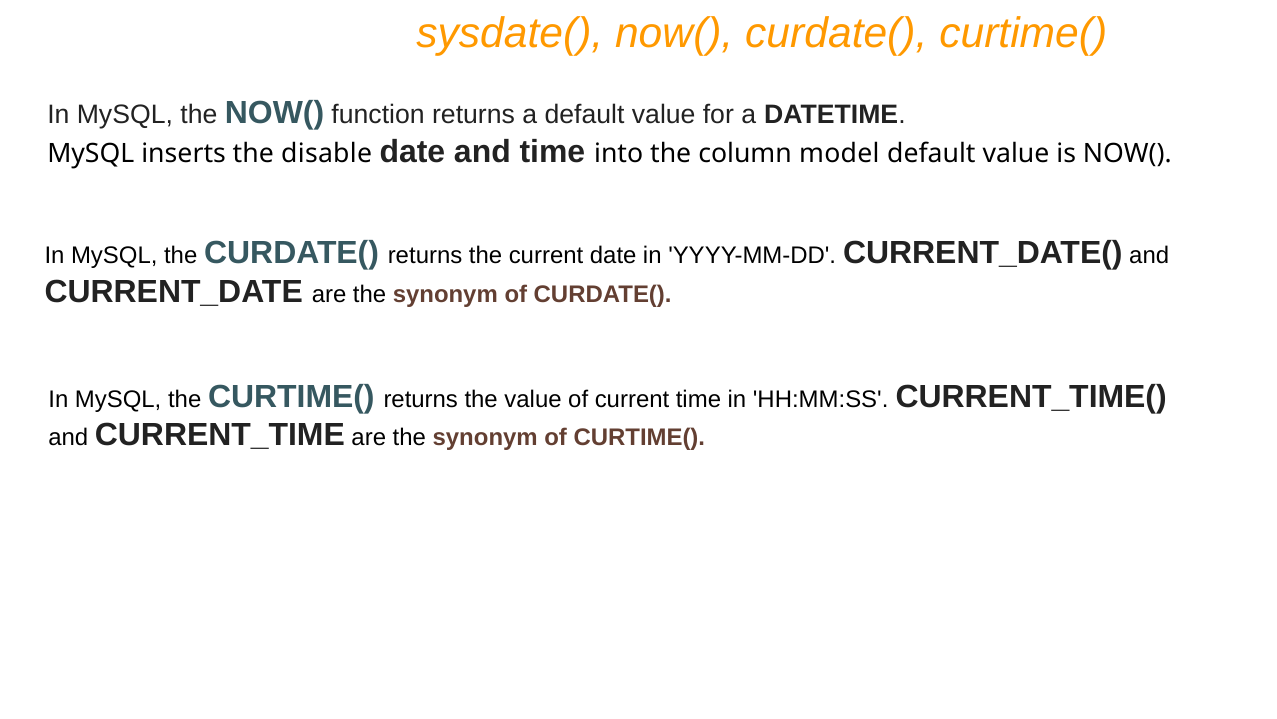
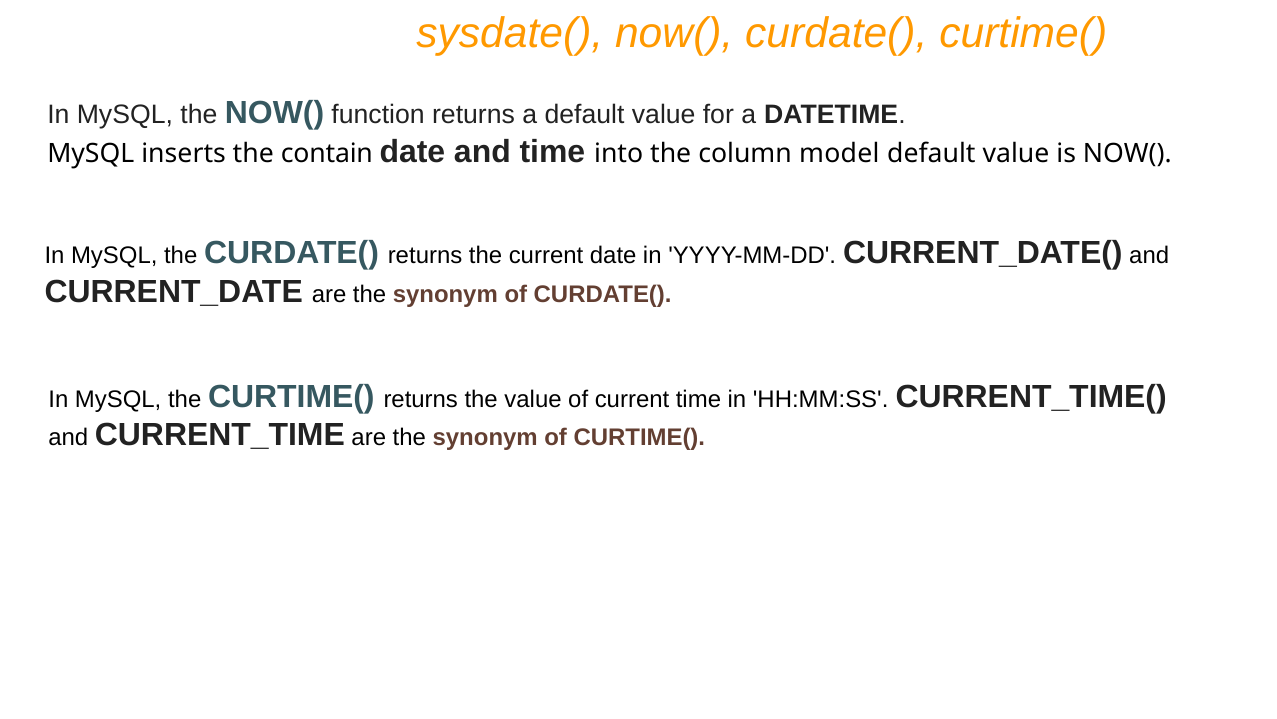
disable: disable -> contain
